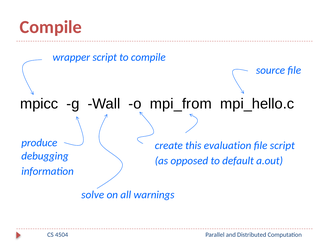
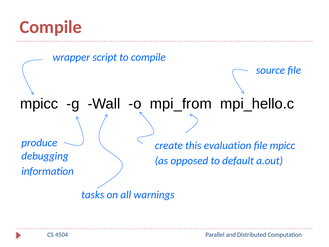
file script: script -> mpicc
solve: solve -> tasks
